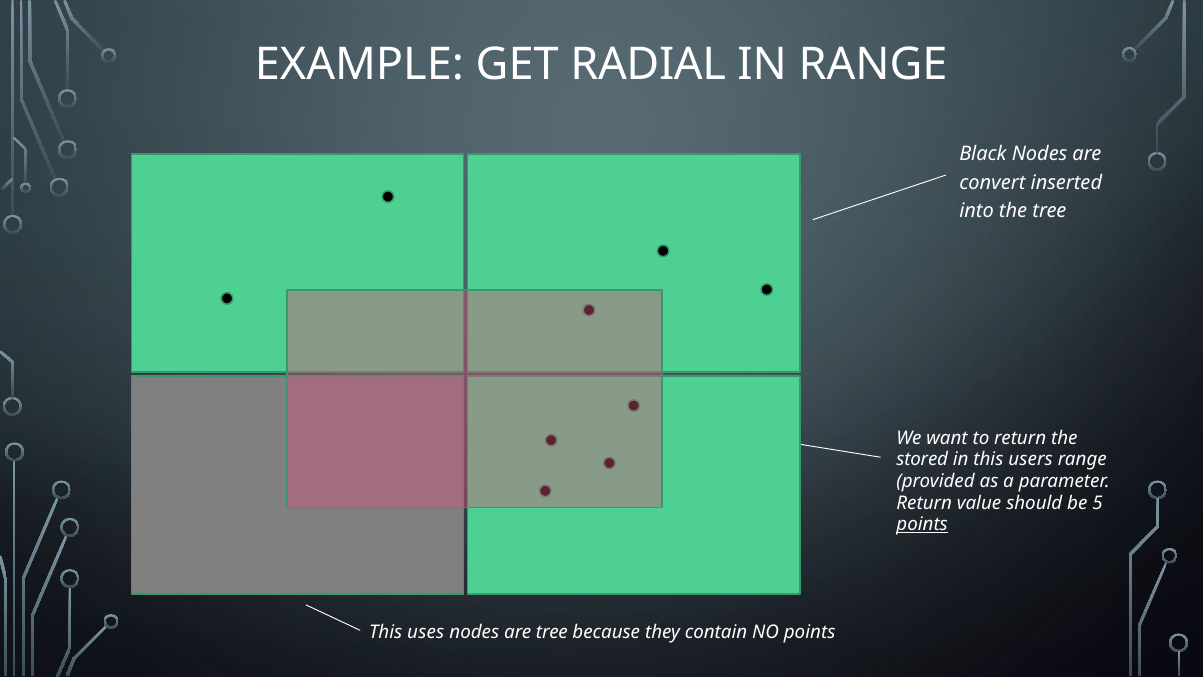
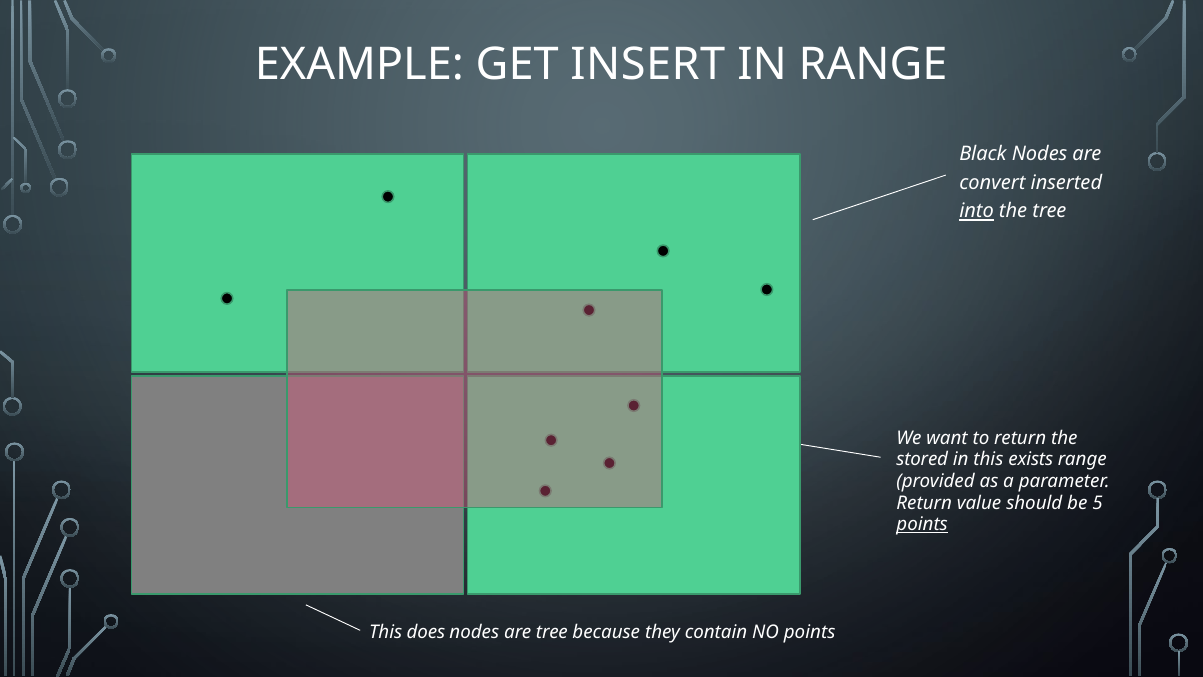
RADIAL: RADIAL -> INSERT
into underline: none -> present
users: users -> exists
uses: uses -> does
